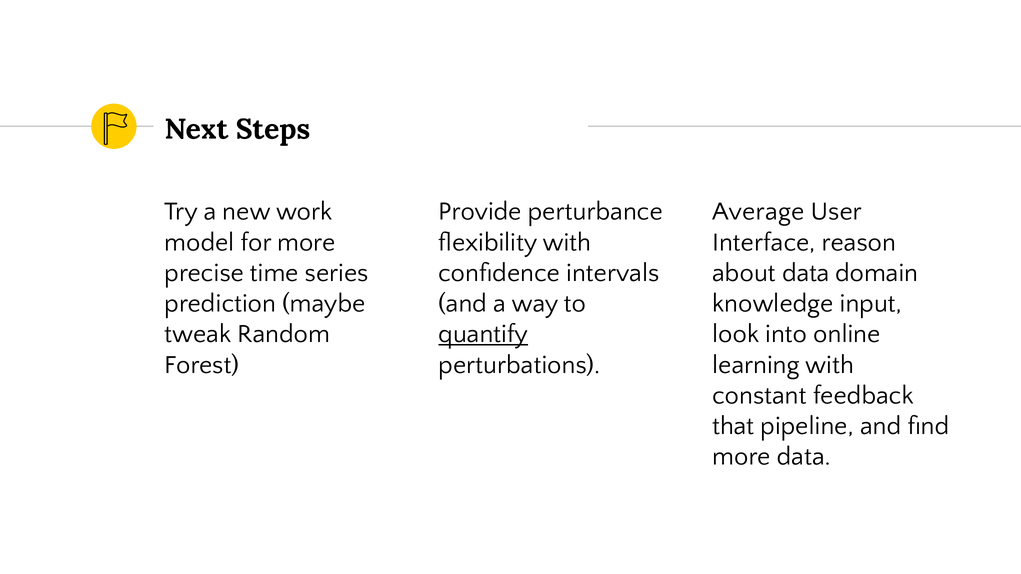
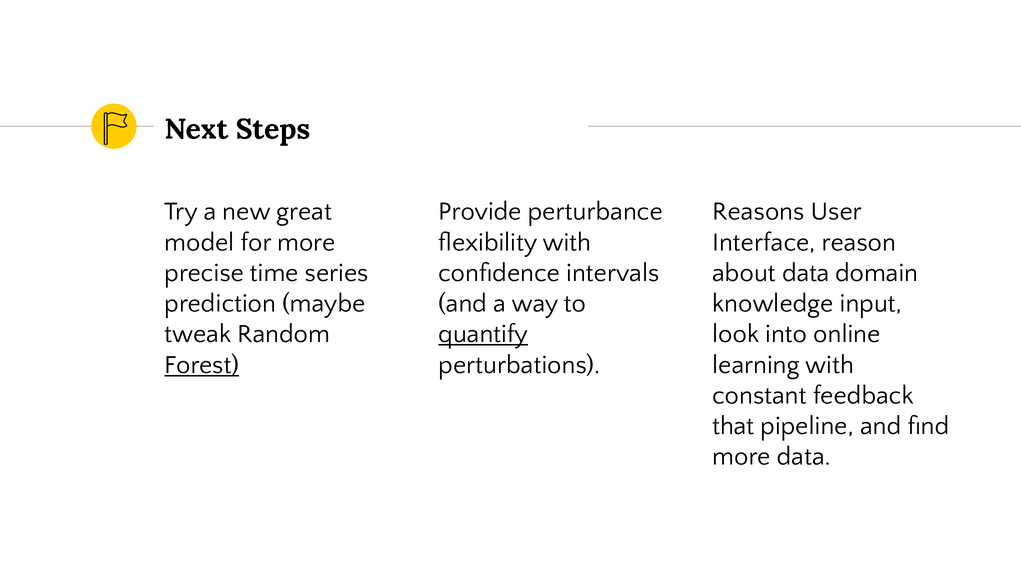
work: work -> great
Average: Average -> Reasons
Forest underline: none -> present
